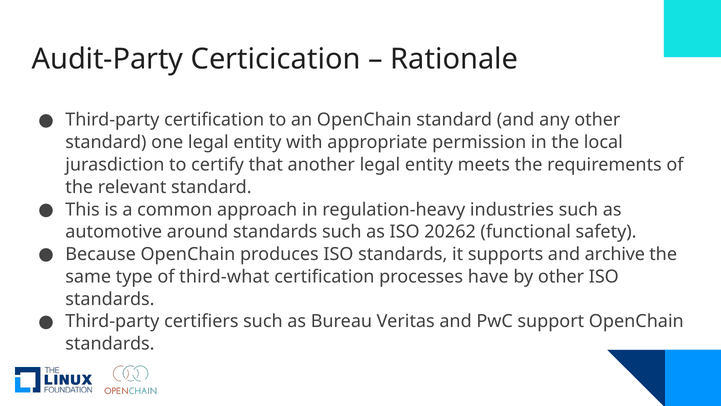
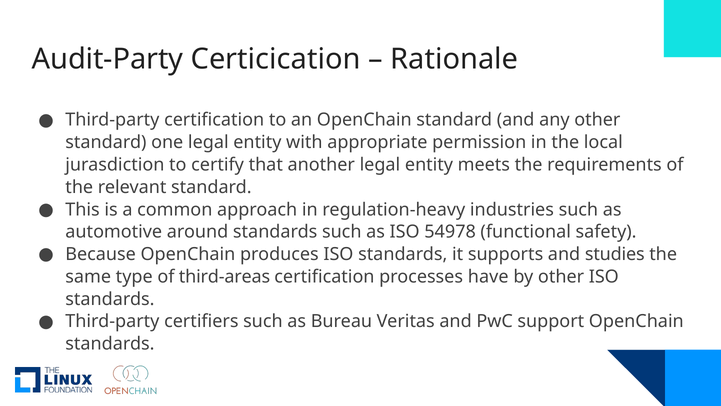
20262: 20262 -> 54978
archive: archive -> studies
third-what: third-what -> third-areas
